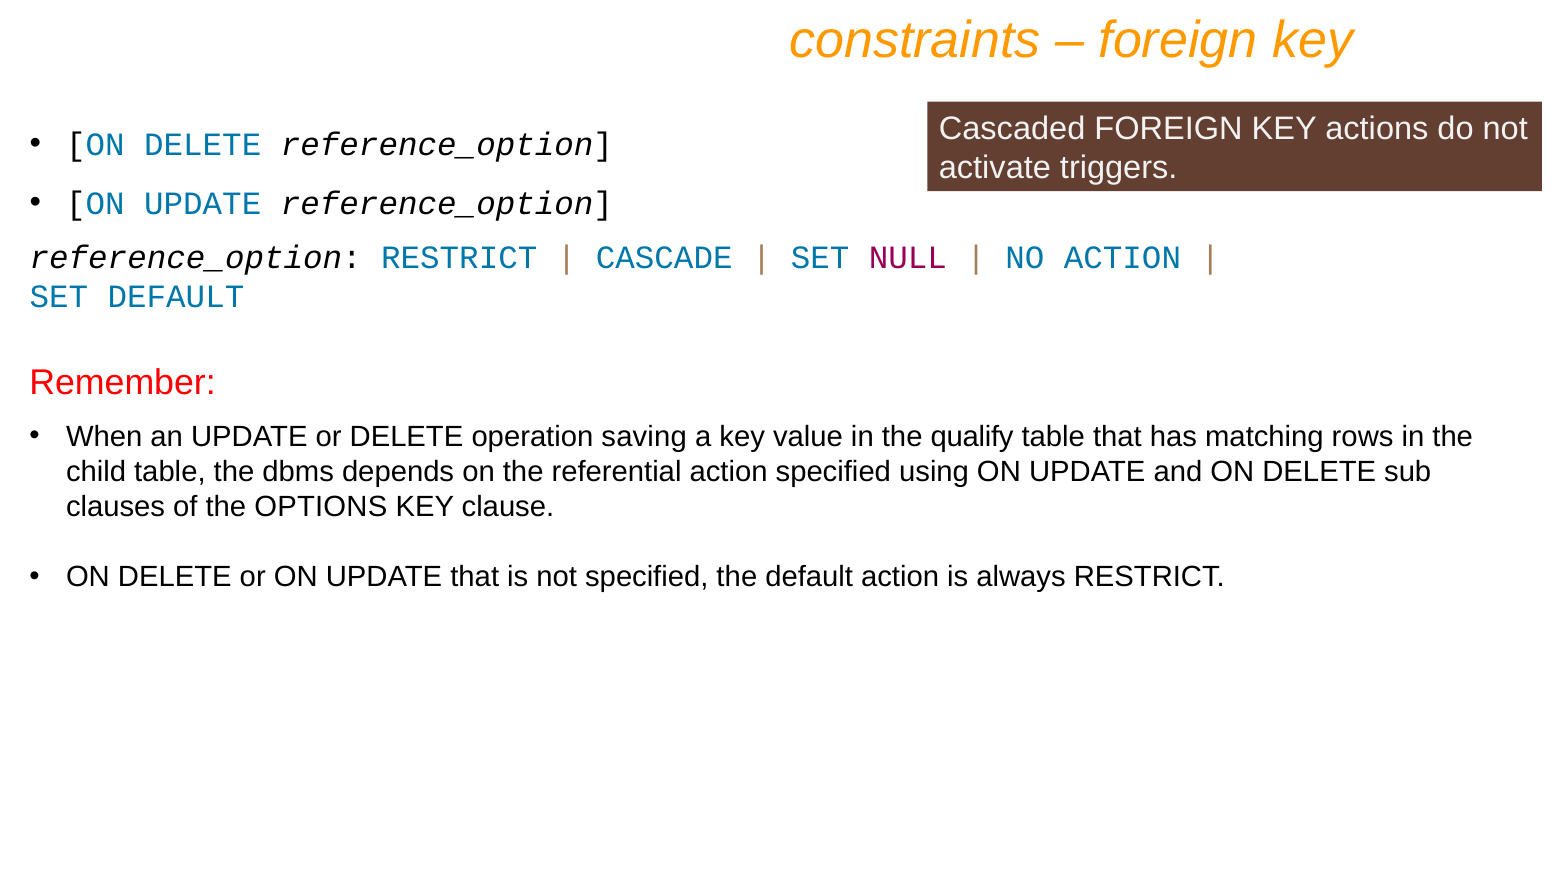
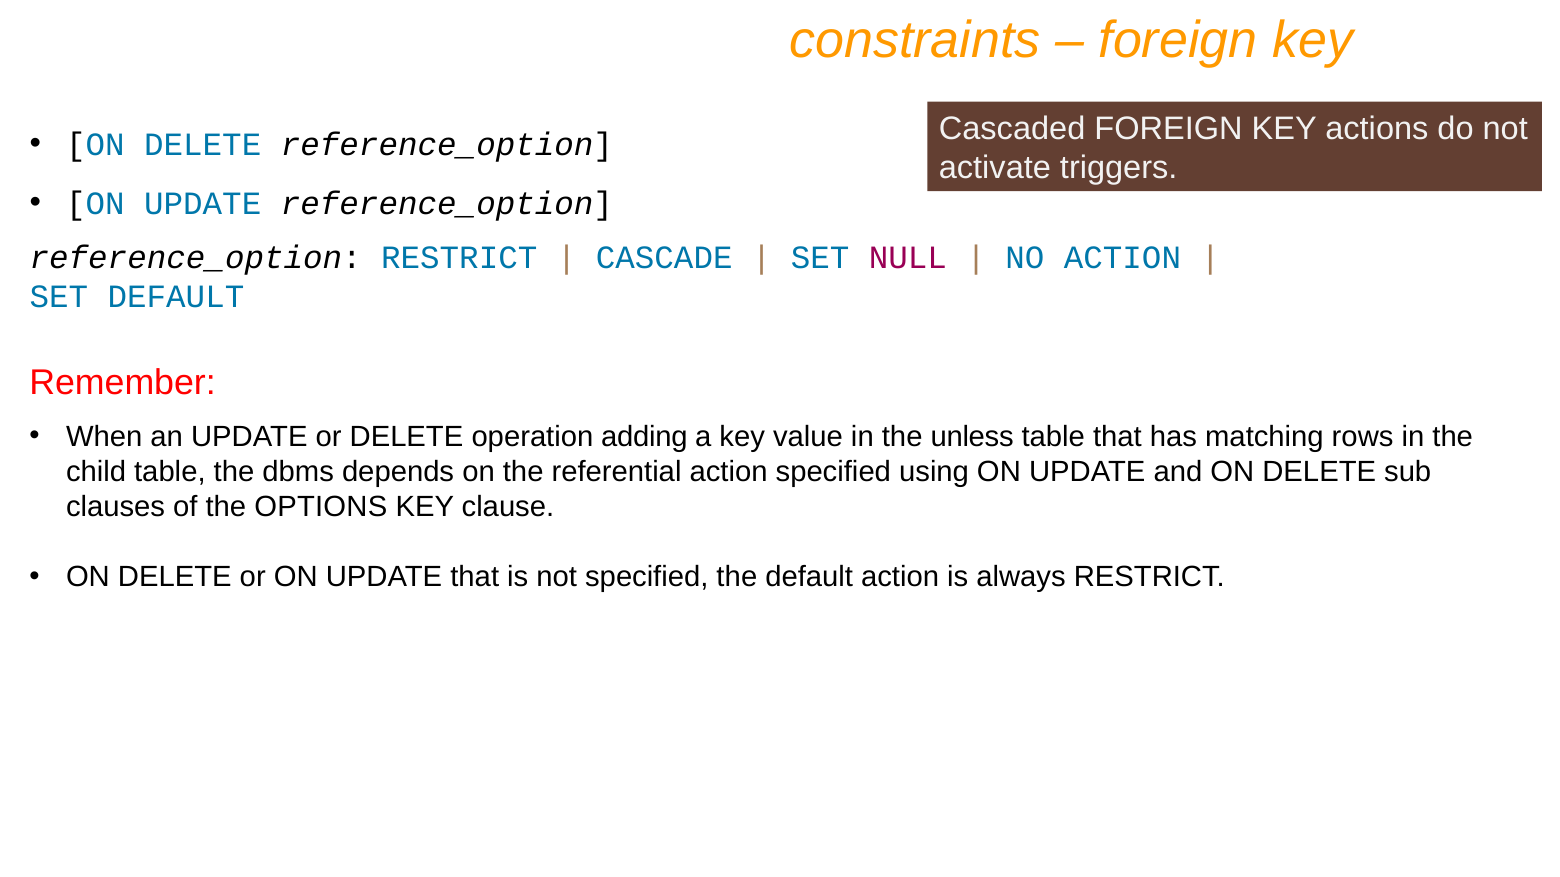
saving: saving -> adding
qualify: qualify -> unless
